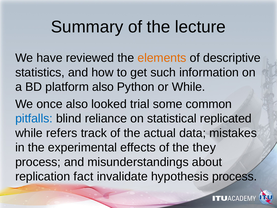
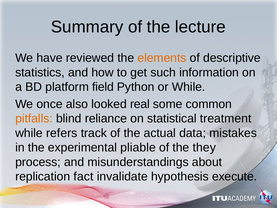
platform also: also -> field
trial: trial -> real
pitfalls colour: blue -> orange
replicated: replicated -> treatment
effects: effects -> pliable
hypothesis process: process -> execute
